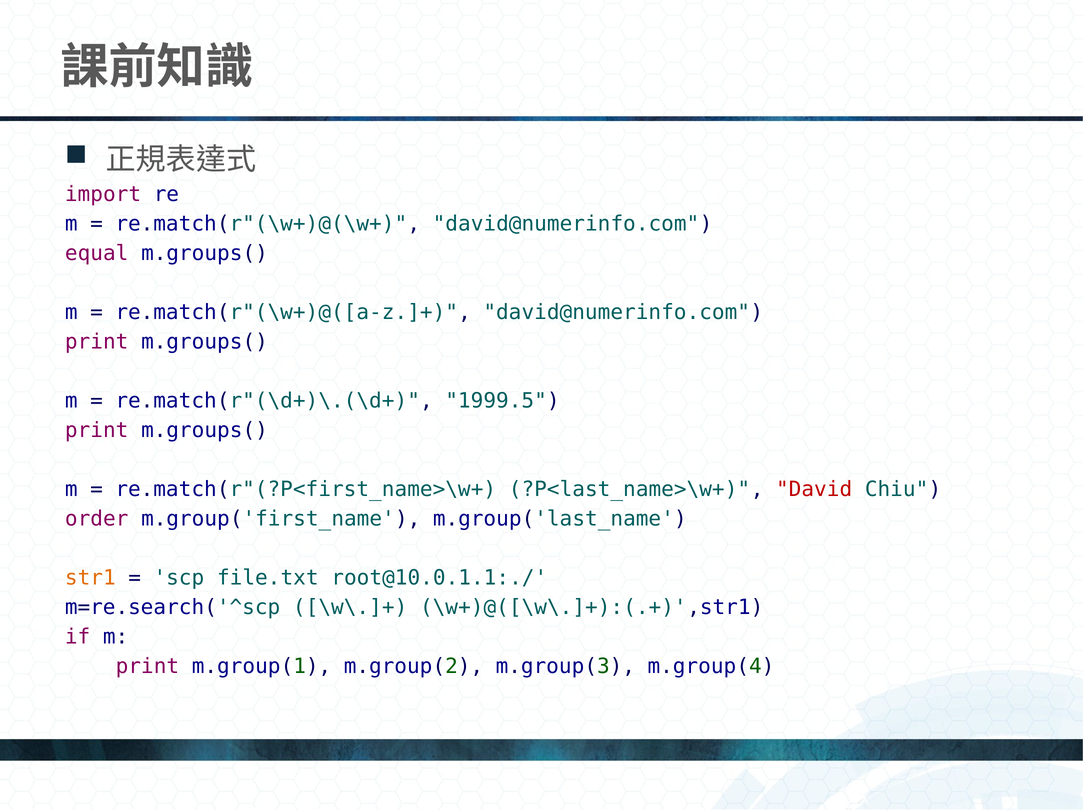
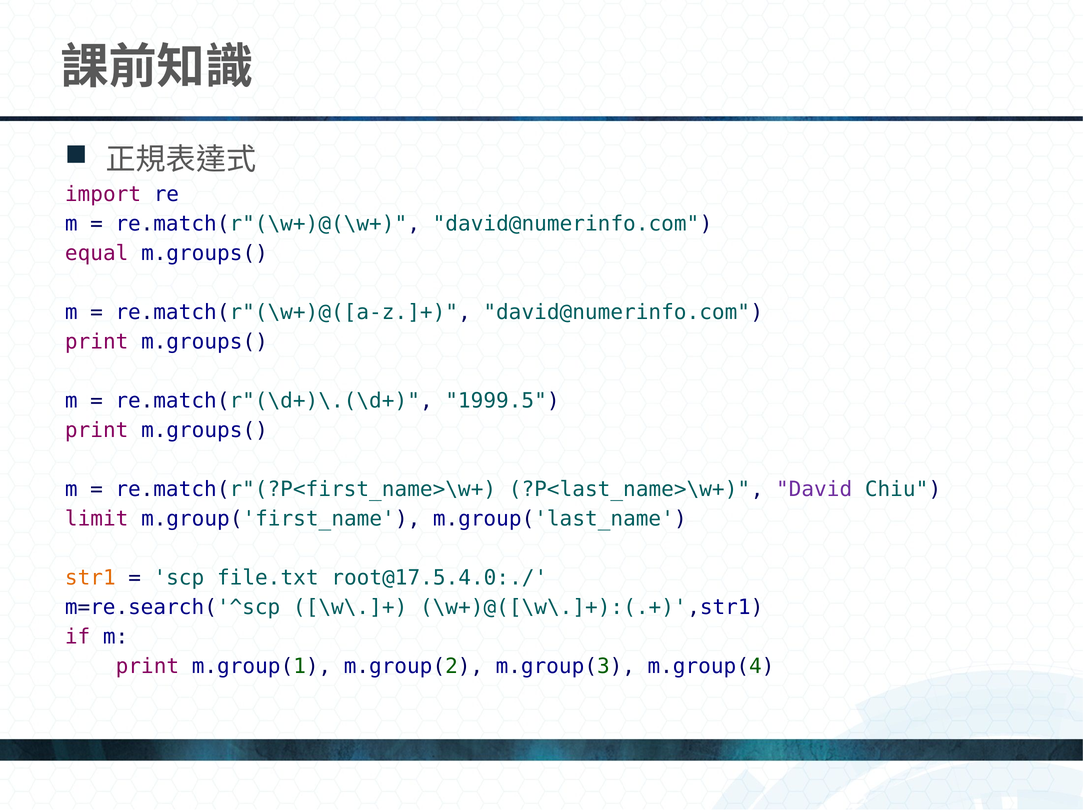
David colour: red -> purple
order: order -> limit
root@10.0.1.1:./: root@10.0.1.1:./ -> root@17.5.4.0:./
